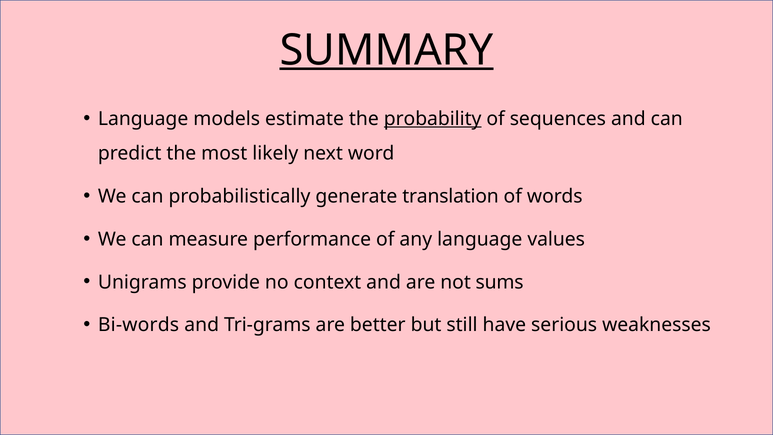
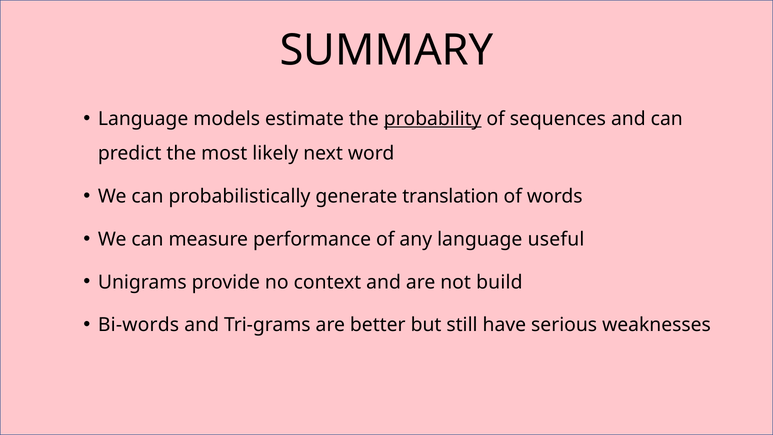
SUMMARY underline: present -> none
values: values -> useful
sums: sums -> build
